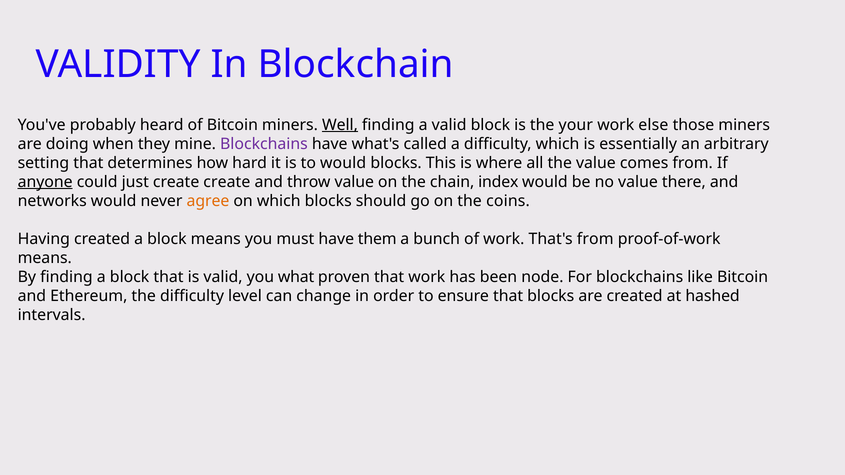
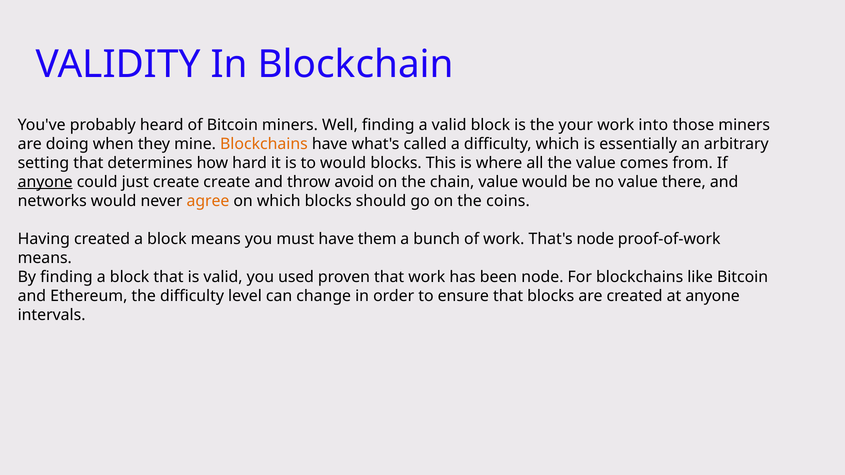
Well underline: present -> none
else: else -> into
Blockchains at (264, 144) colour: purple -> orange
throw value: value -> avoid
chain index: index -> value
That's from: from -> node
what: what -> used
at hashed: hashed -> anyone
